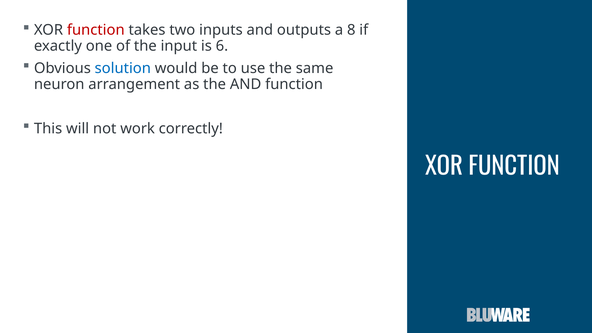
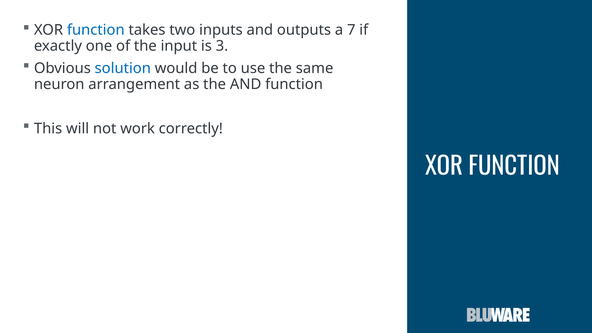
function at (96, 30) colour: red -> blue
8: 8 -> 7
6: 6 -> 3
